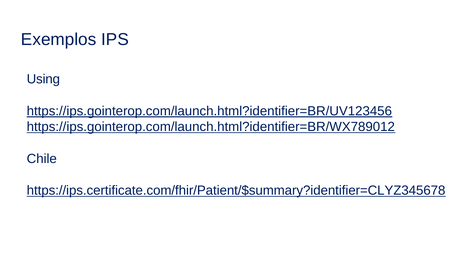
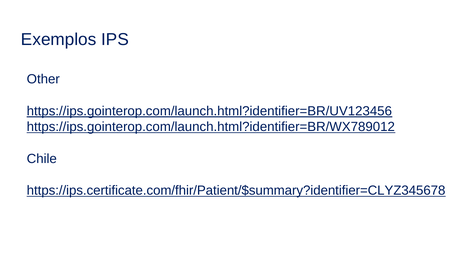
Using: Using -> Other
